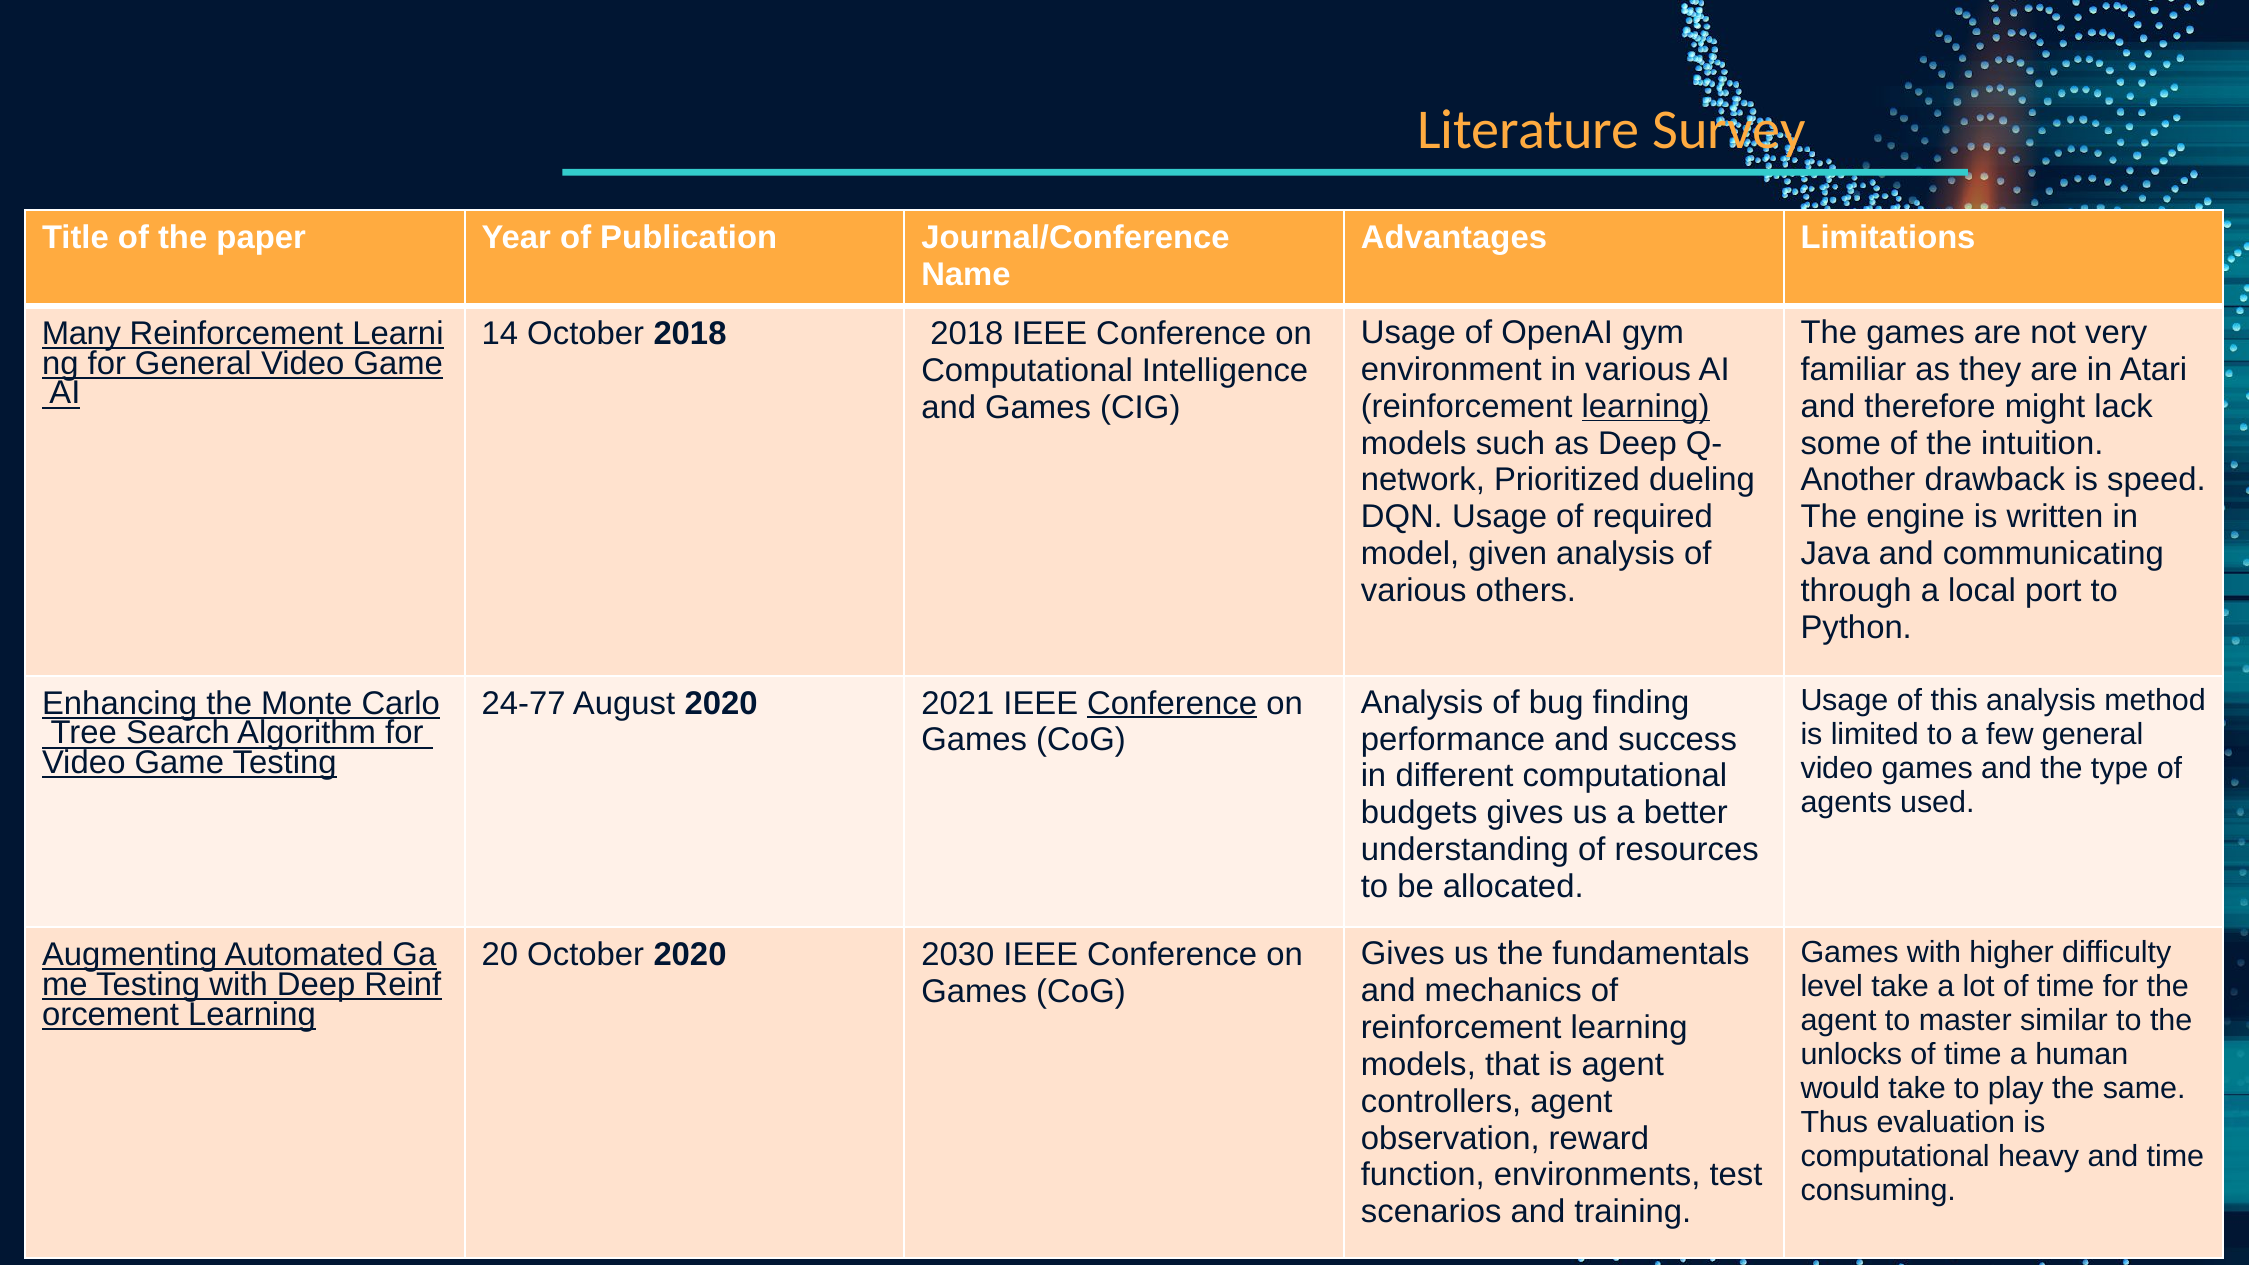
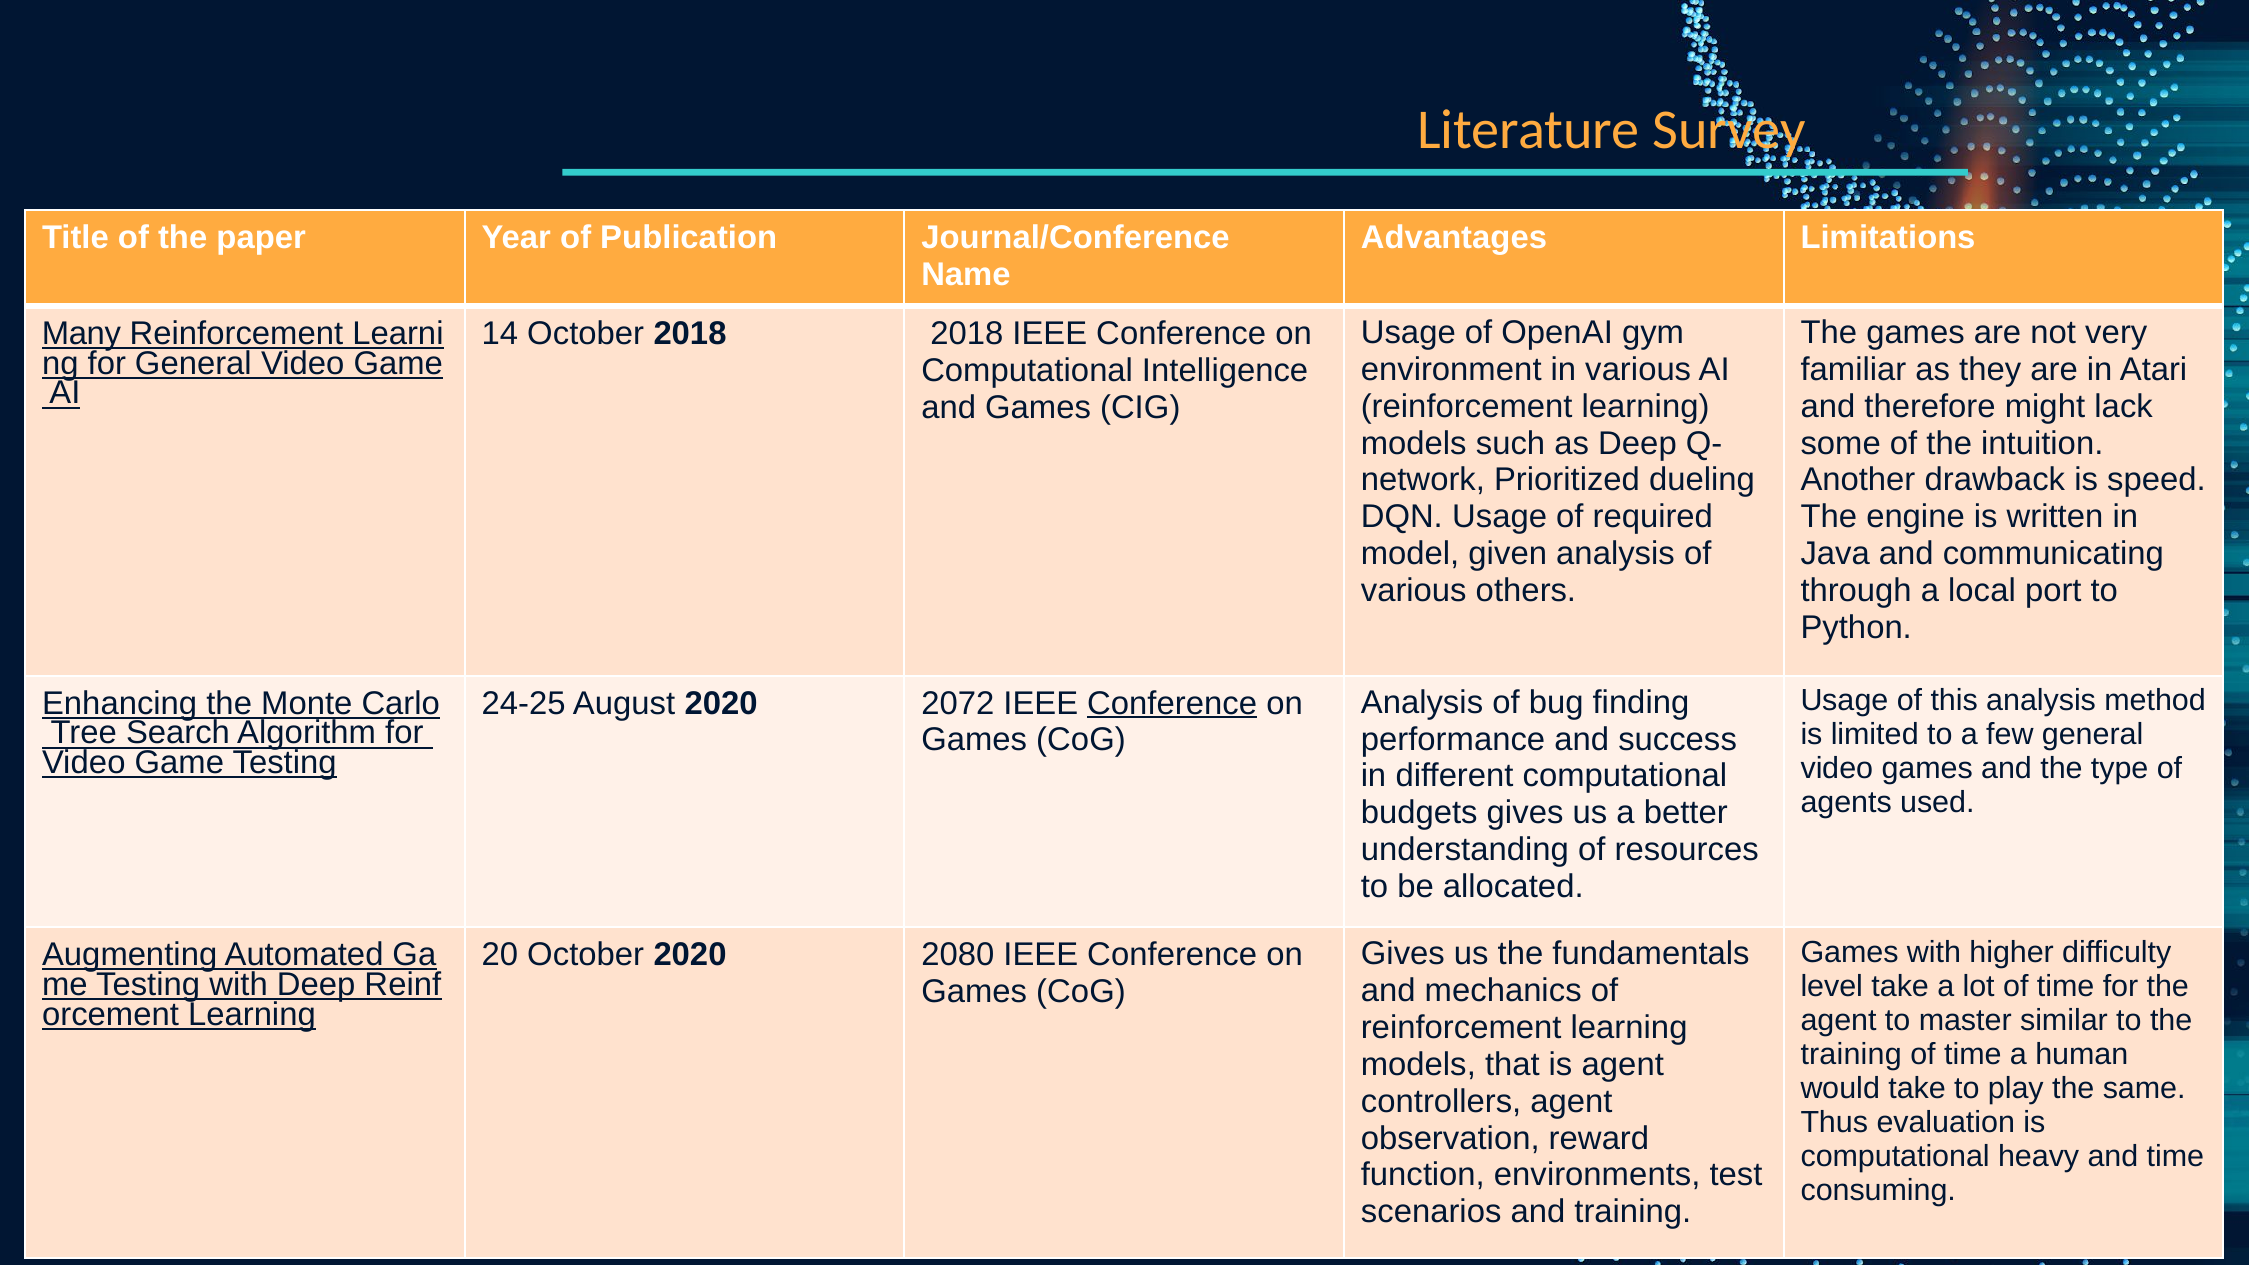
learning at (1646, 406) underline: present -> none
24-77: 24-77 -> 24-25
2021: 2021 -> 2072
2030: 2030 -> 2080
unlocks at (1851, 1055): unlocks -> training
